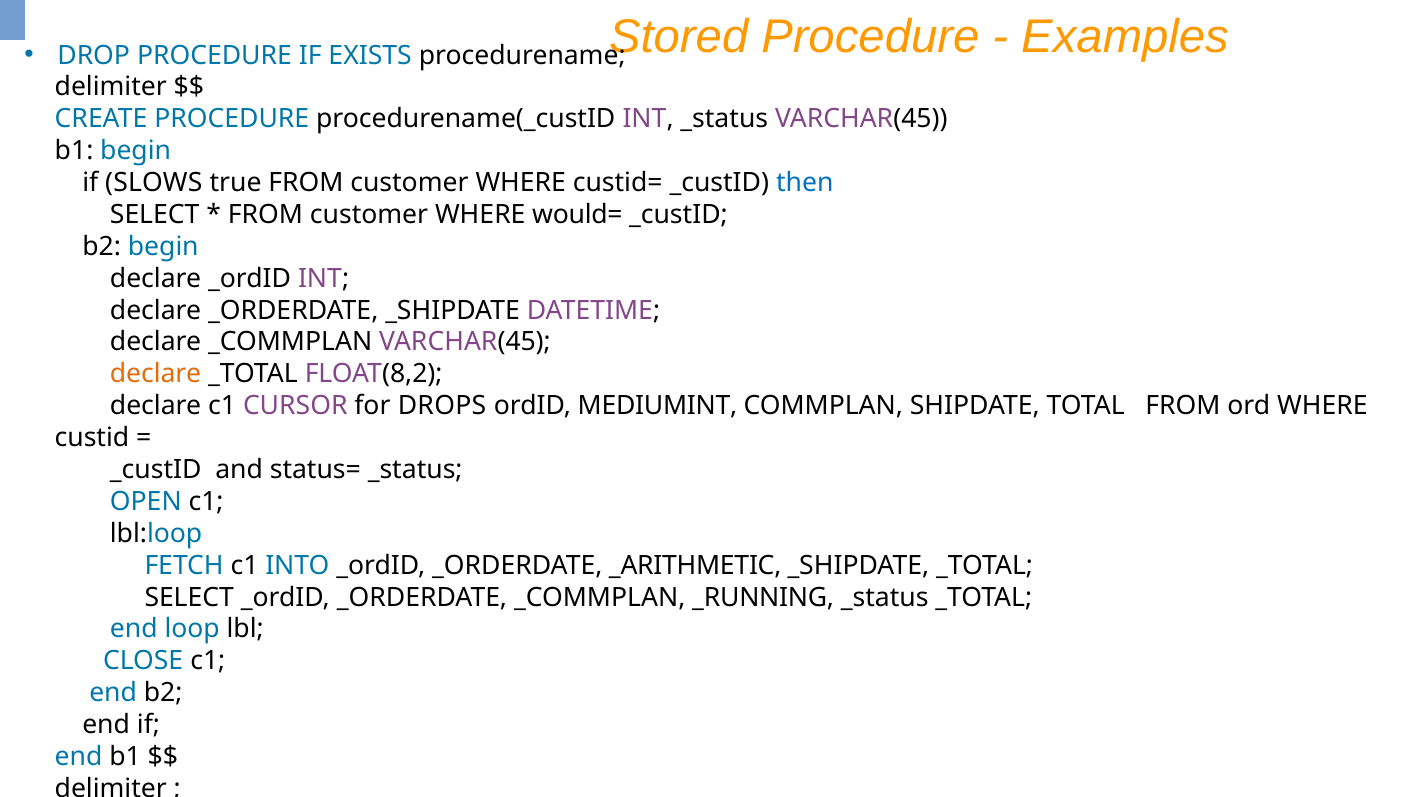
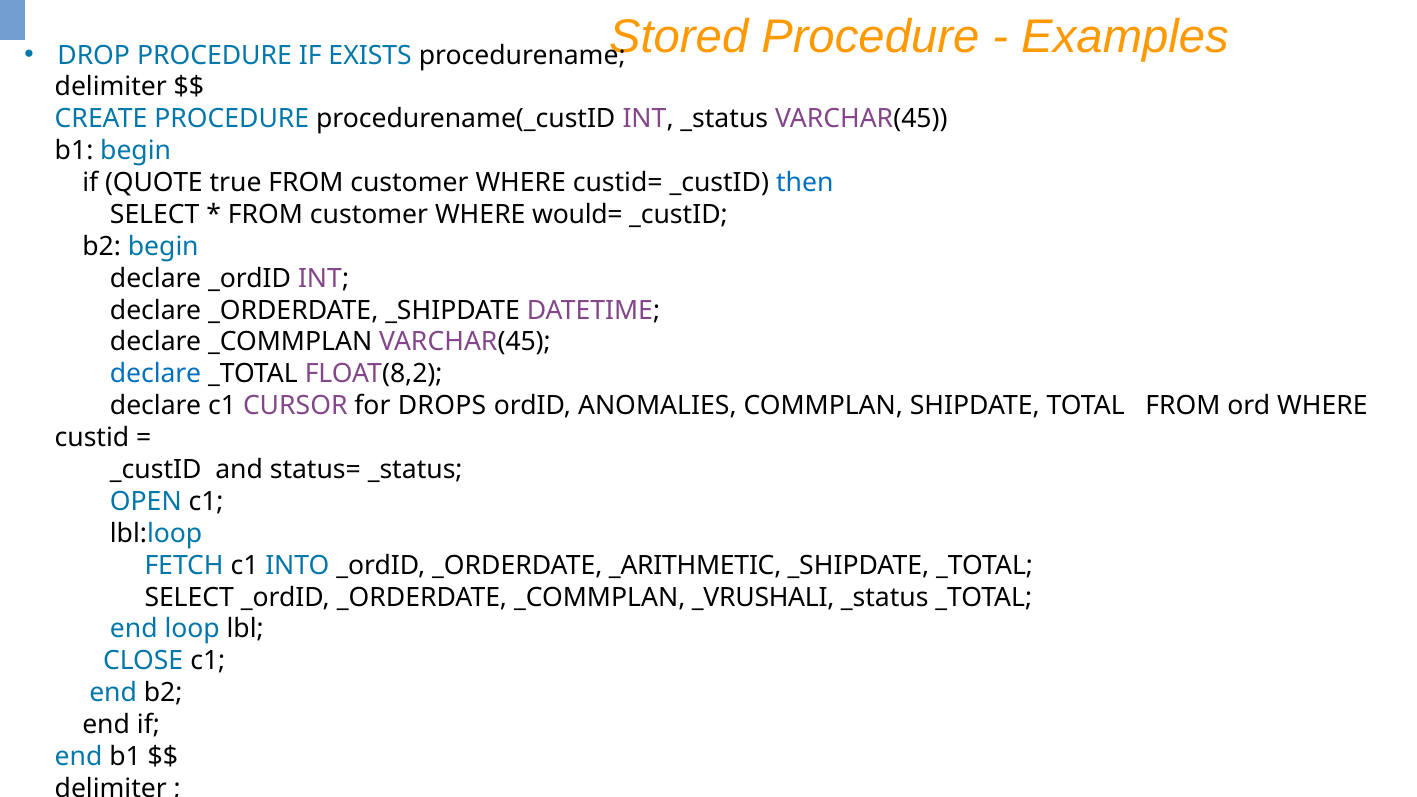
SLOWS: SLOWS -> QUOTE
declare at (156, 374) colour: orange -> blue
MEDIUMINT: MEDIUMINT -> ANOMALIES
_RUNNING: _RUNNING -> _VRUSHALI
